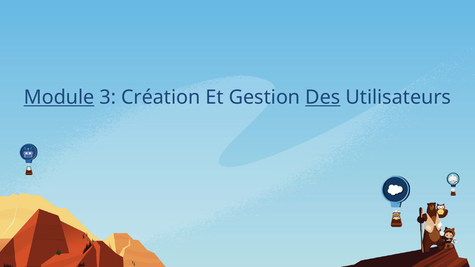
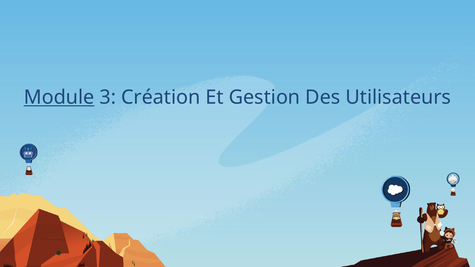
Des underline: present -> none
